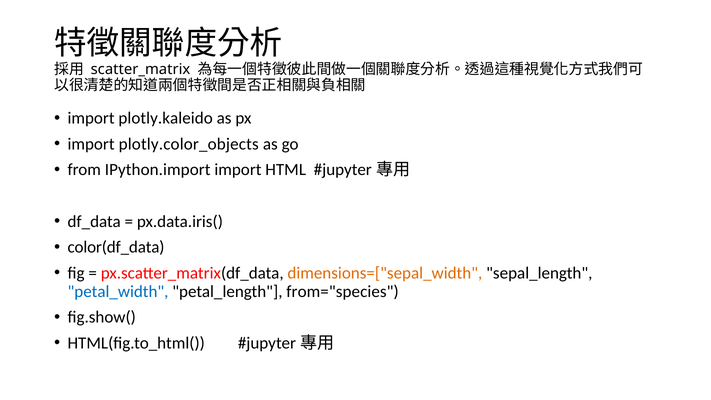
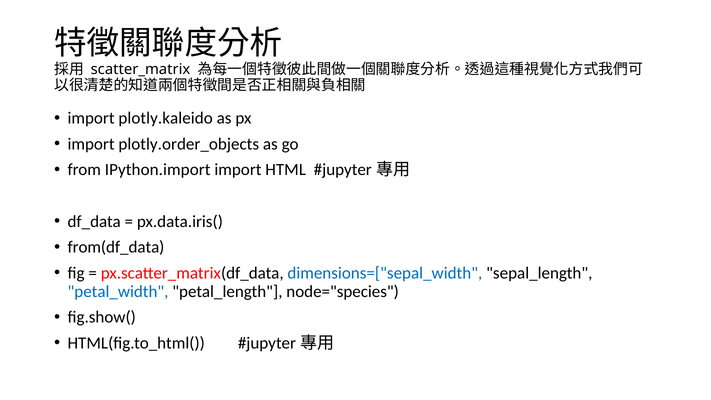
plotly.color_objects: plotly.color_objects -> plotly.order_objects
color(df_data: color(df_data -> from(df_data
dimensions=["sepal_width colour: orange -> blue
from="species: from="species -> node="species
